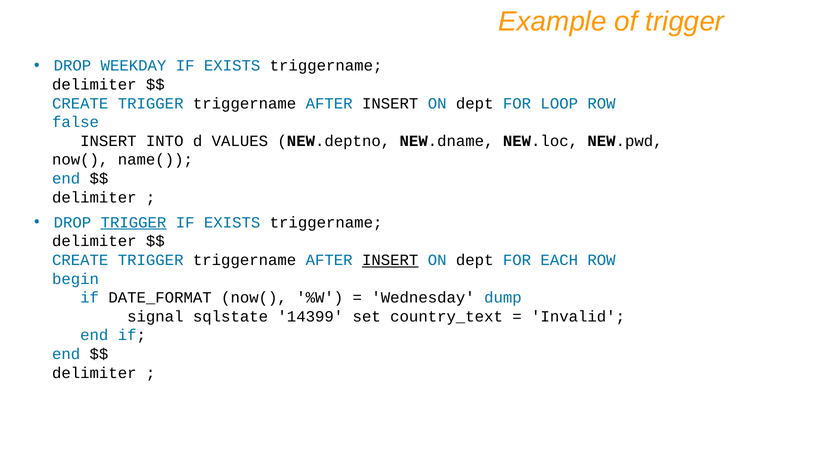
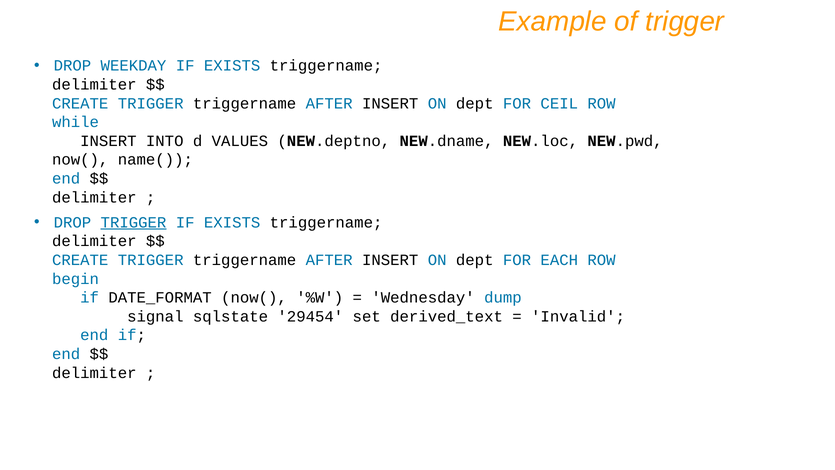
LOOP: LOOP -> CEIL
false: false -> while
INSERT at (390, 260) underline: present -> none
14399: 14399 -> 29454
country_text: country_text -> derived_text
